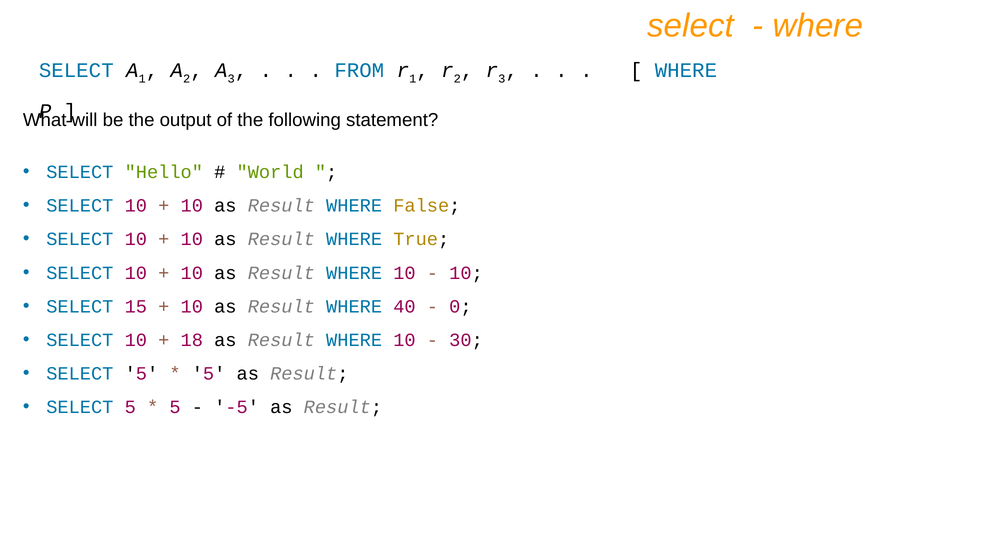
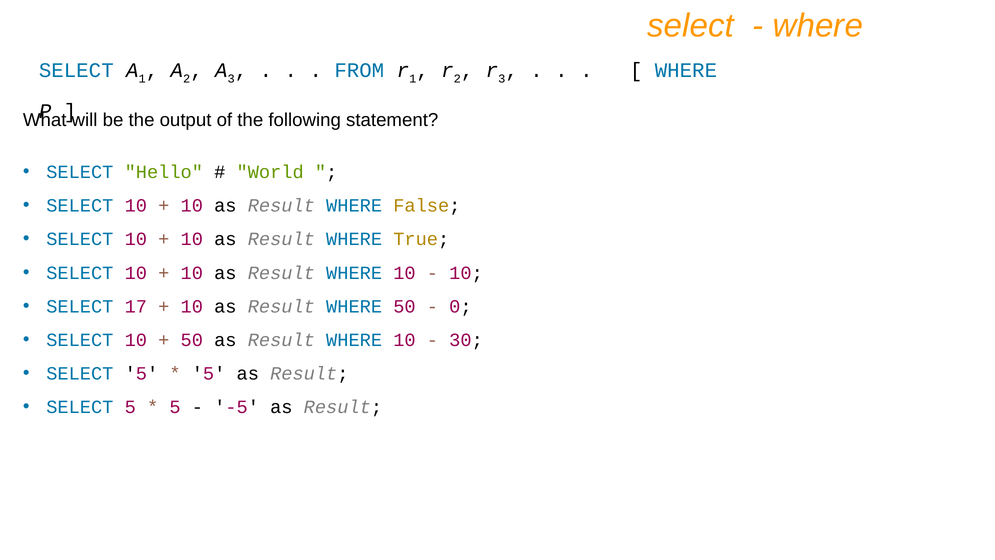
15: 15 -> 17
WHERE 40: 40 -> 50
18 at (192, 340): 18 -> 50
